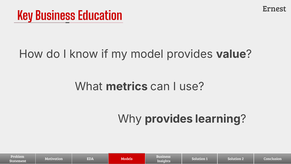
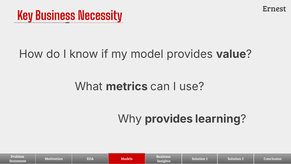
Education: Education -> Necessity
